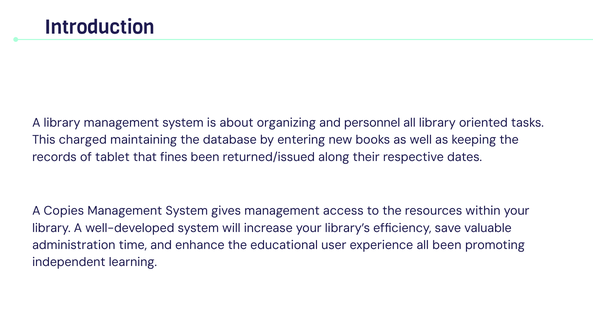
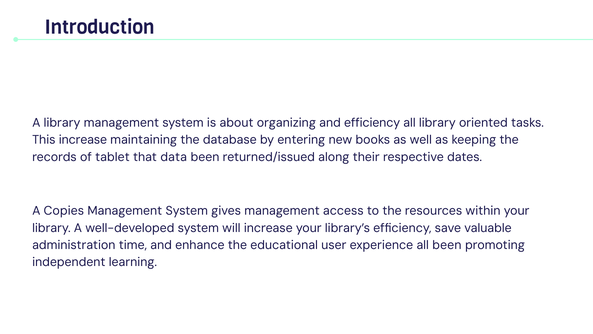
and personnel: personnel -> efficiency
This charged: charged -> increase
fines: fines -> data
